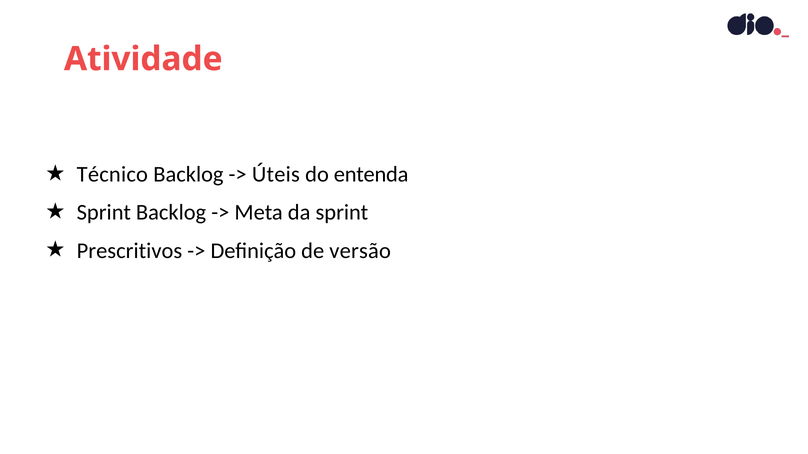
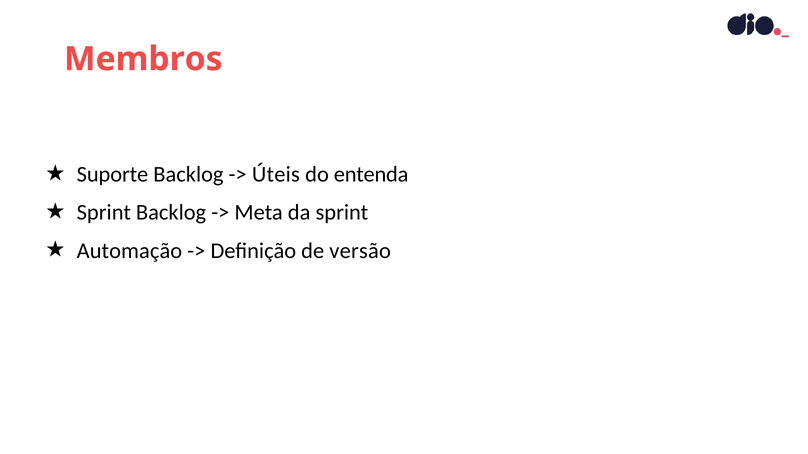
Atividade: Atividade -> Membros
Técnico: Técnico -> Suporte
Prescritivos: Prescritivos -> Automação
